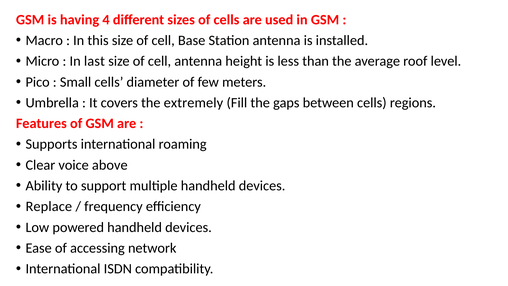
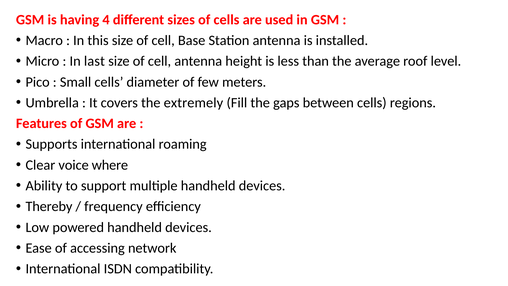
above: above -> where
Replace: Replace -> Thereby
